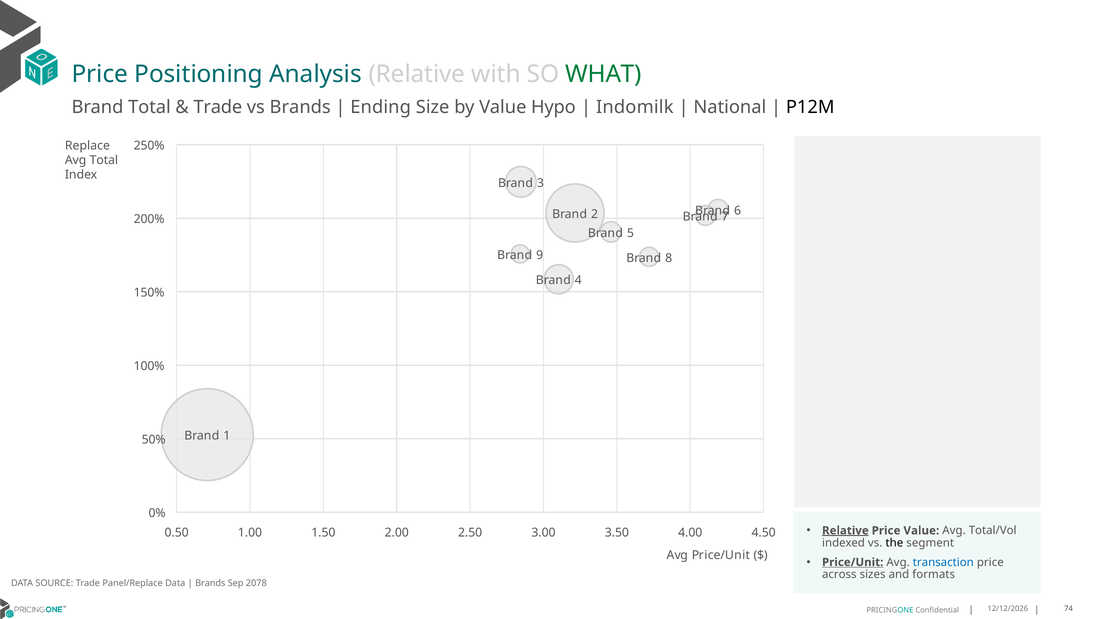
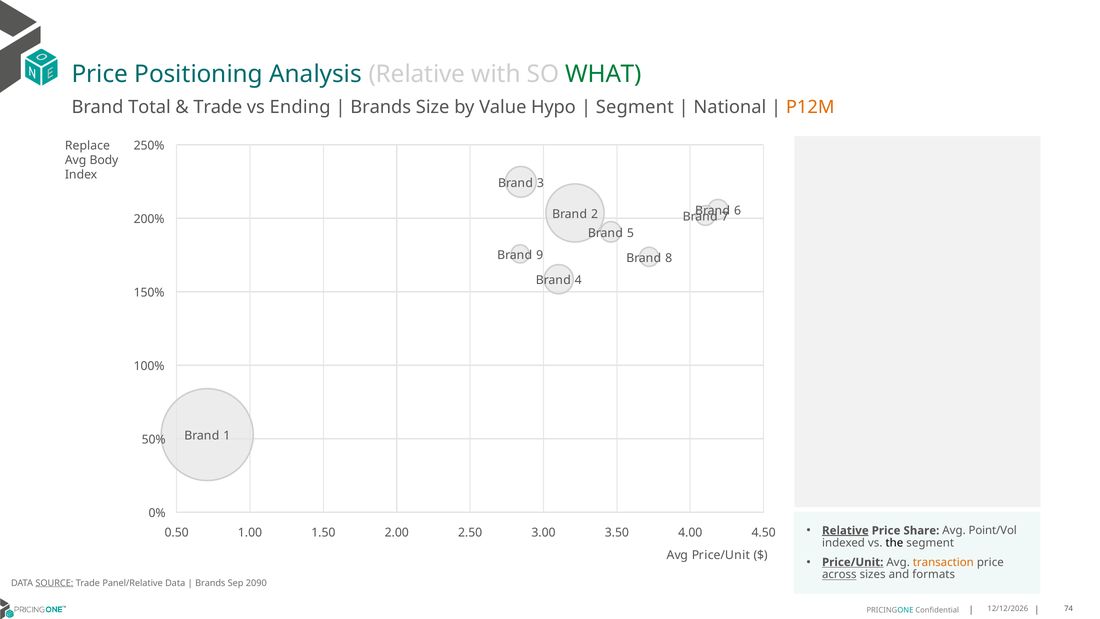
vs Brands: Brands -> Ending
Ending at (381, 107): Ending -> Brands
Indomilk at (635, 107): Indomilk -> Segment
P12M colour: black -> orange
Avg Total: Total -> Body
Price Value: Value -> Share
Total/Vol: Total/Vol -> Point/Vol
transaction colour: blue -> orange
across underline: none -> present
SOURCE underline: none -> present
Panel/Replace: Panel/Replace -> Panel/Relative
2078: 2078 -> 2090
